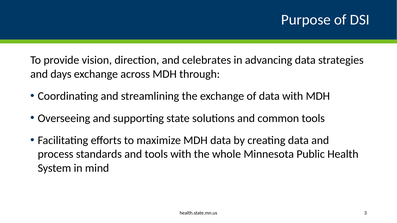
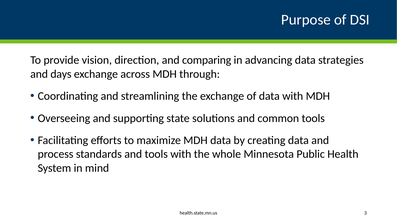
celebrates: celebrates -> comparing
